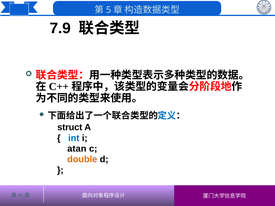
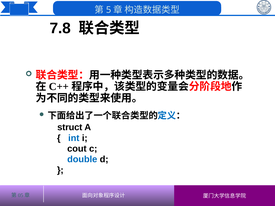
7.9: 7.9 -> 7.8
atan: atan -> cout
double colour: orange -> blue
